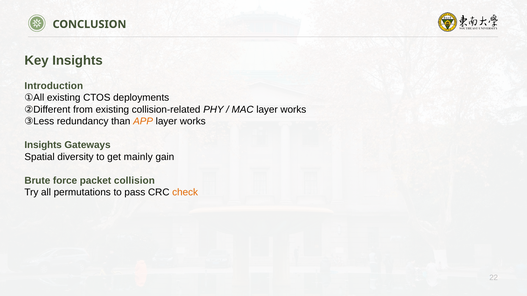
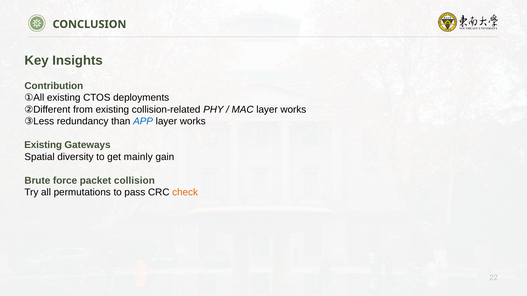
Introduction: Introduction -> Contribution
APP colour: orange -> blue
Insights at (43, 145): Insights -> Existing
